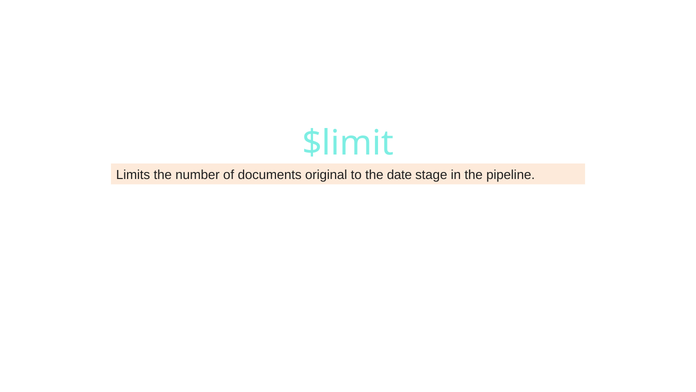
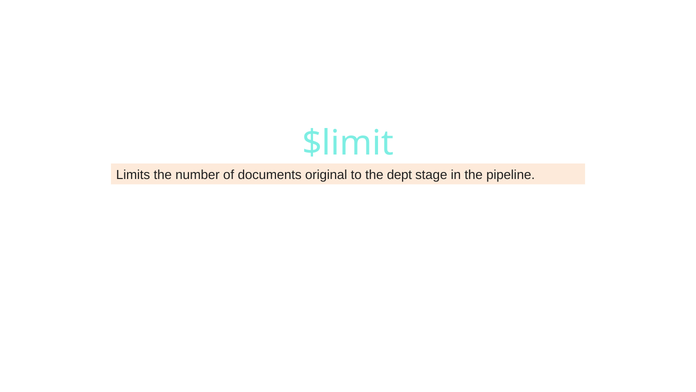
date: date -> dept
